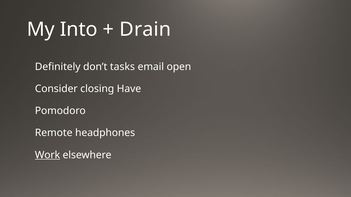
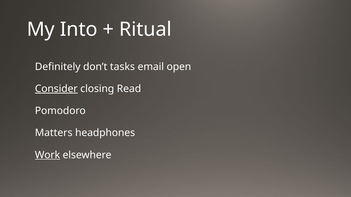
Drain: Drain -> Ritual
Consider underline: none -> present
Have: Have -> Read
Remote: Remote -> Matters
